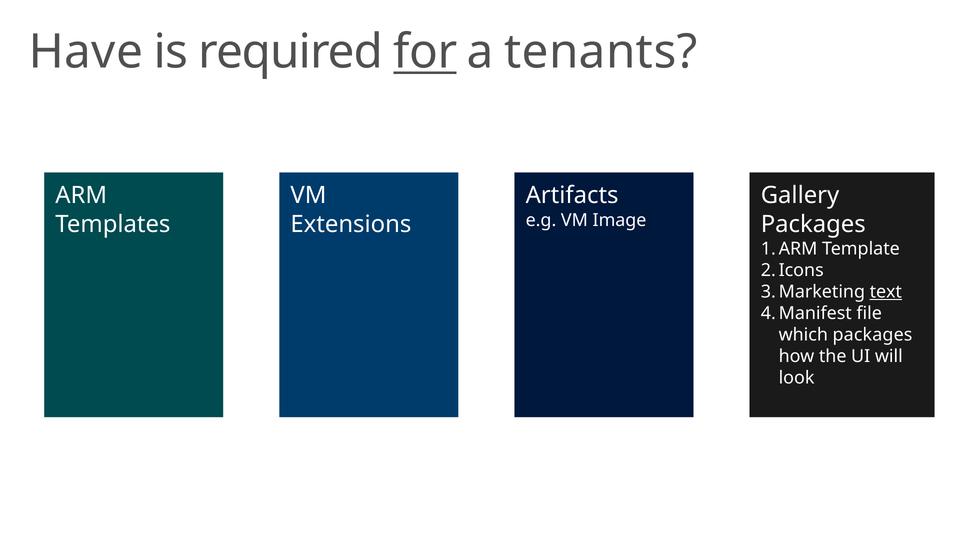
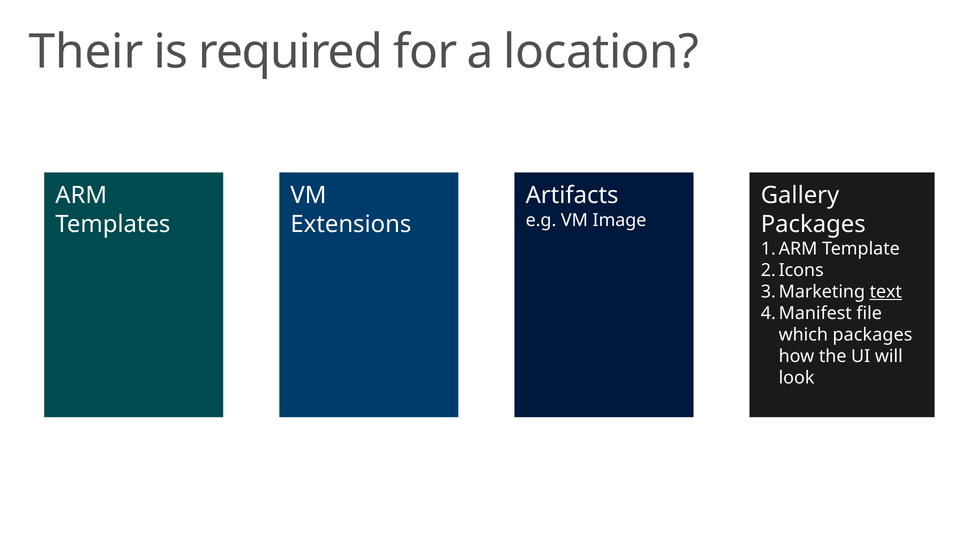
Have: Have -> Their
for underline: present -> none
tenants: tenants -> location
